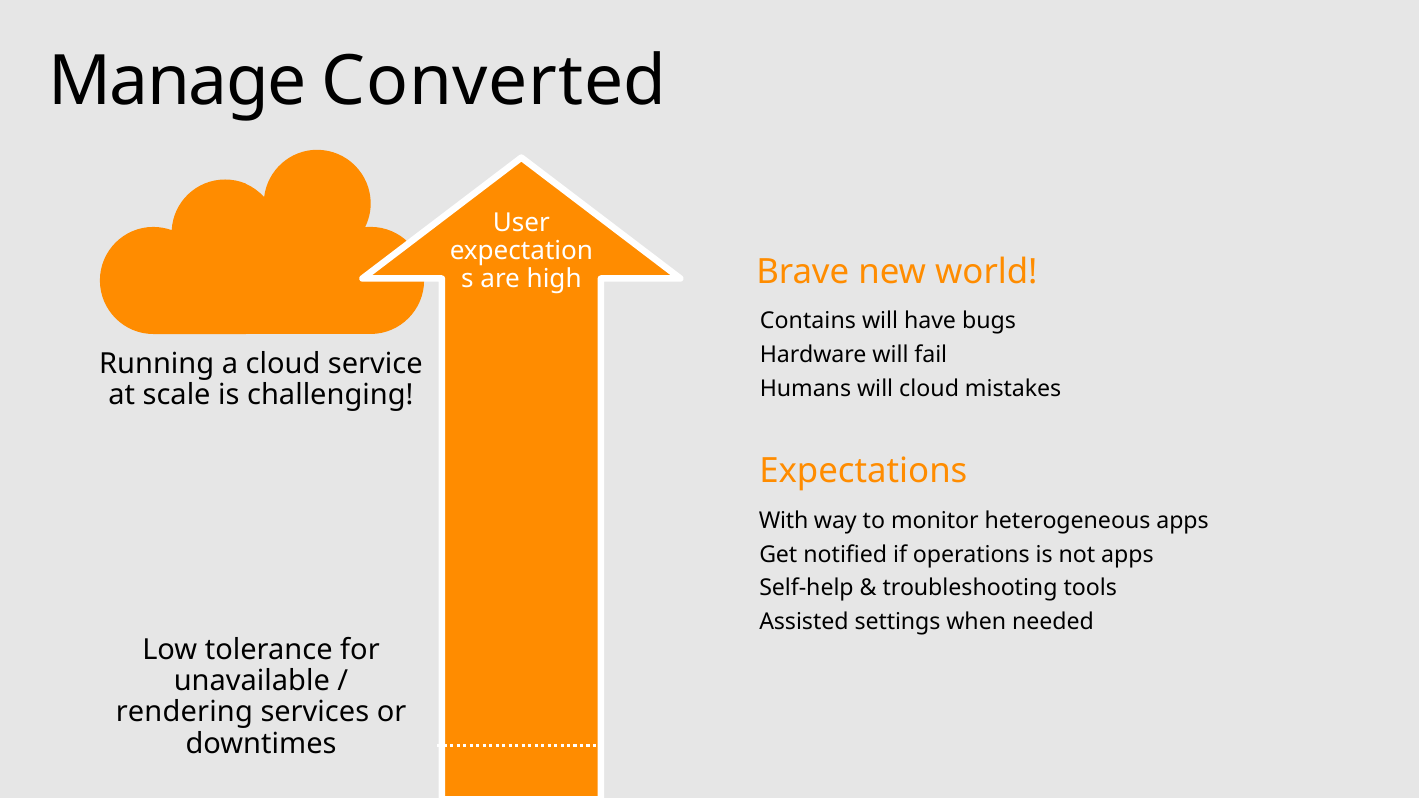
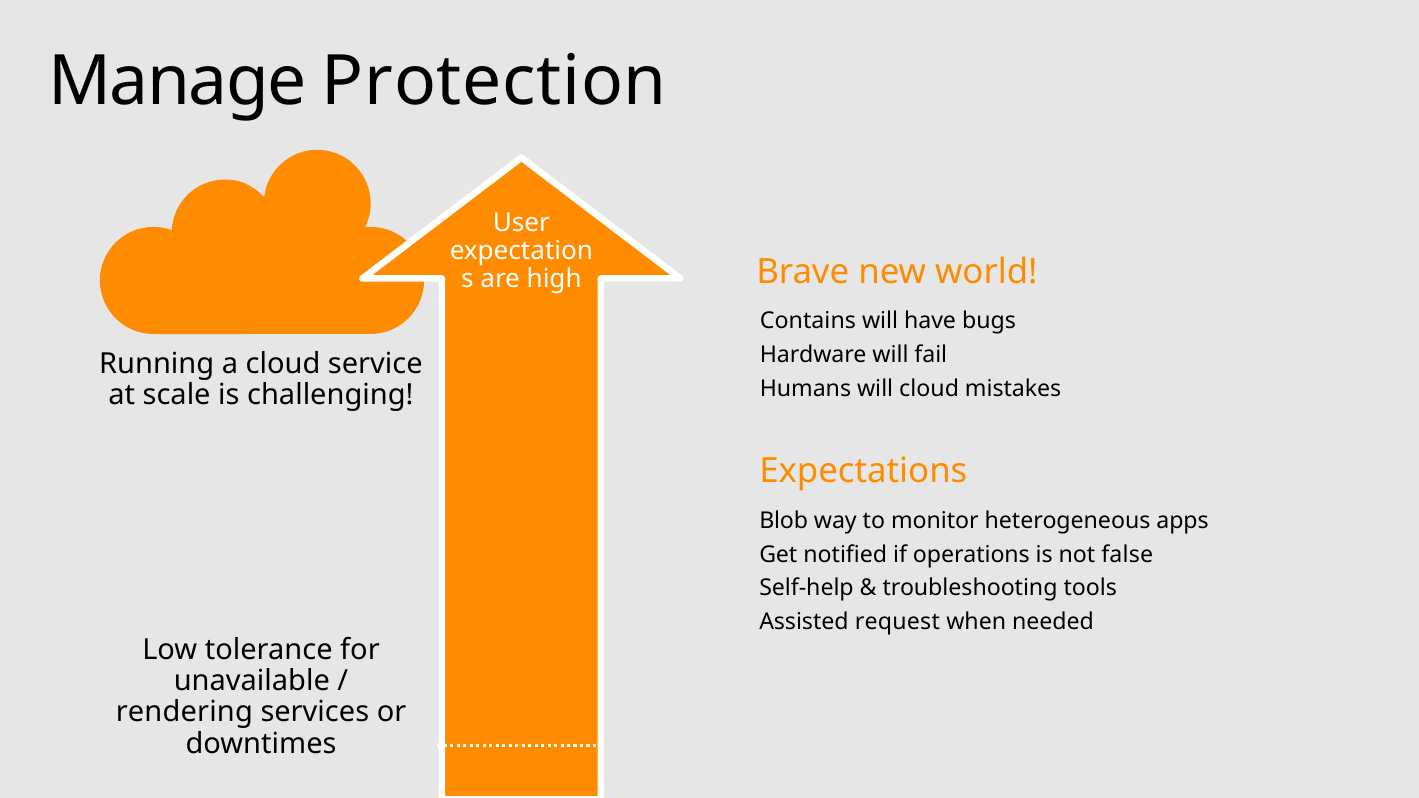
Converted: Converted -> Protection
With: With -> Blob
not apps: apps -> false
settings: settings -> request
